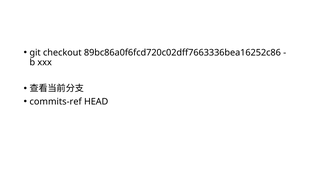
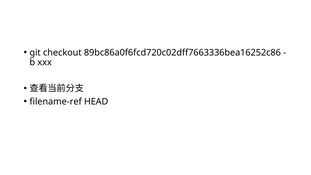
commits-ref: commits-ref -> filename-ref
